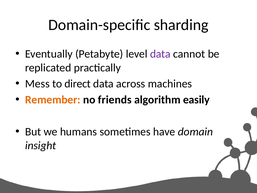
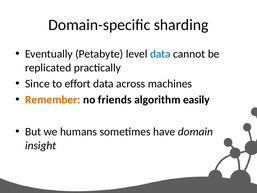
data at (160, 54) colour: purple -> blue
Mess: Mess -> Since
direct: direct -> effort
